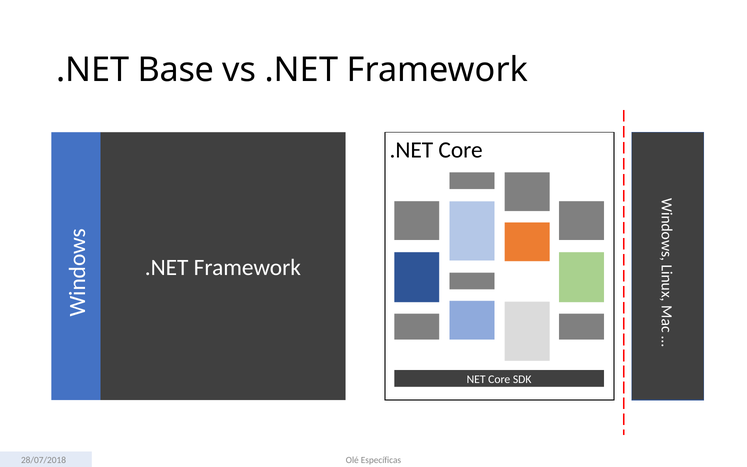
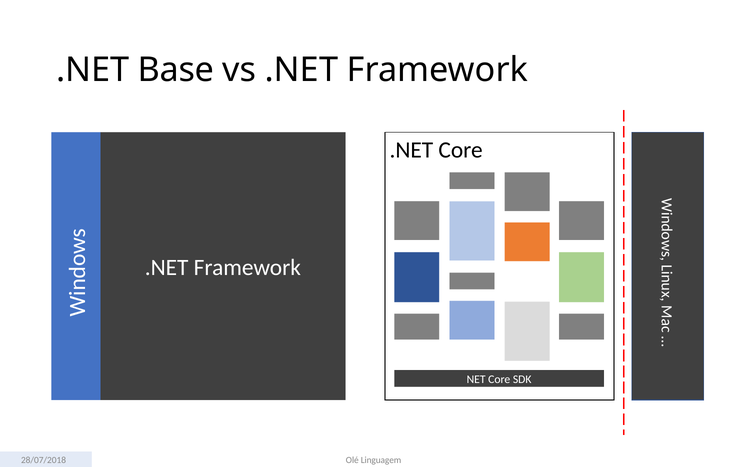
Específicas: Específicas -> Linguagem
